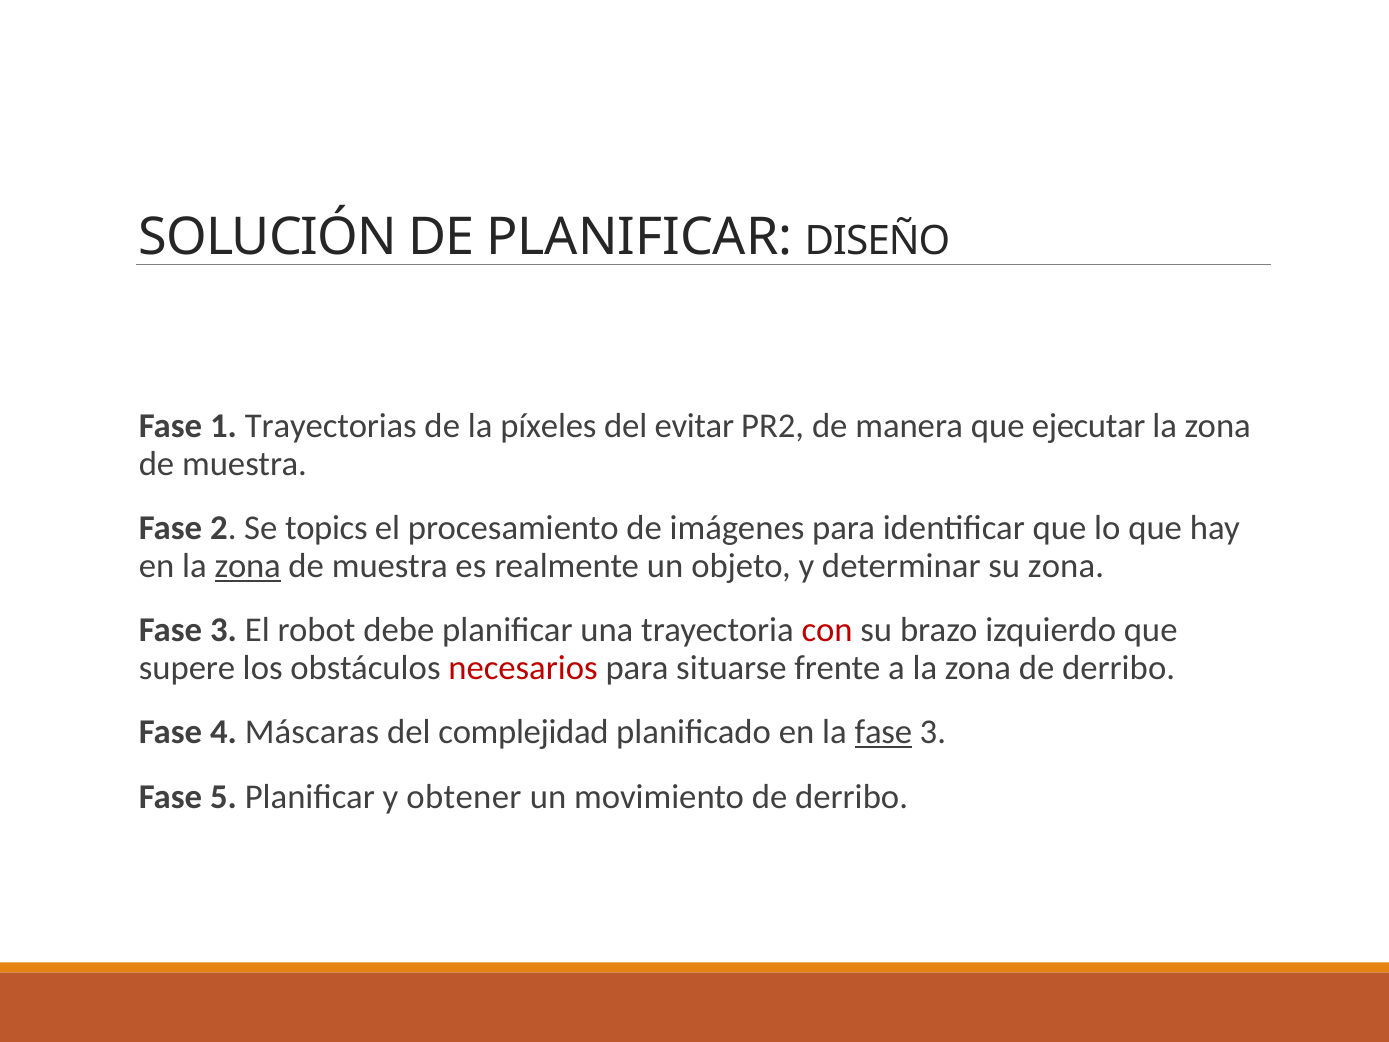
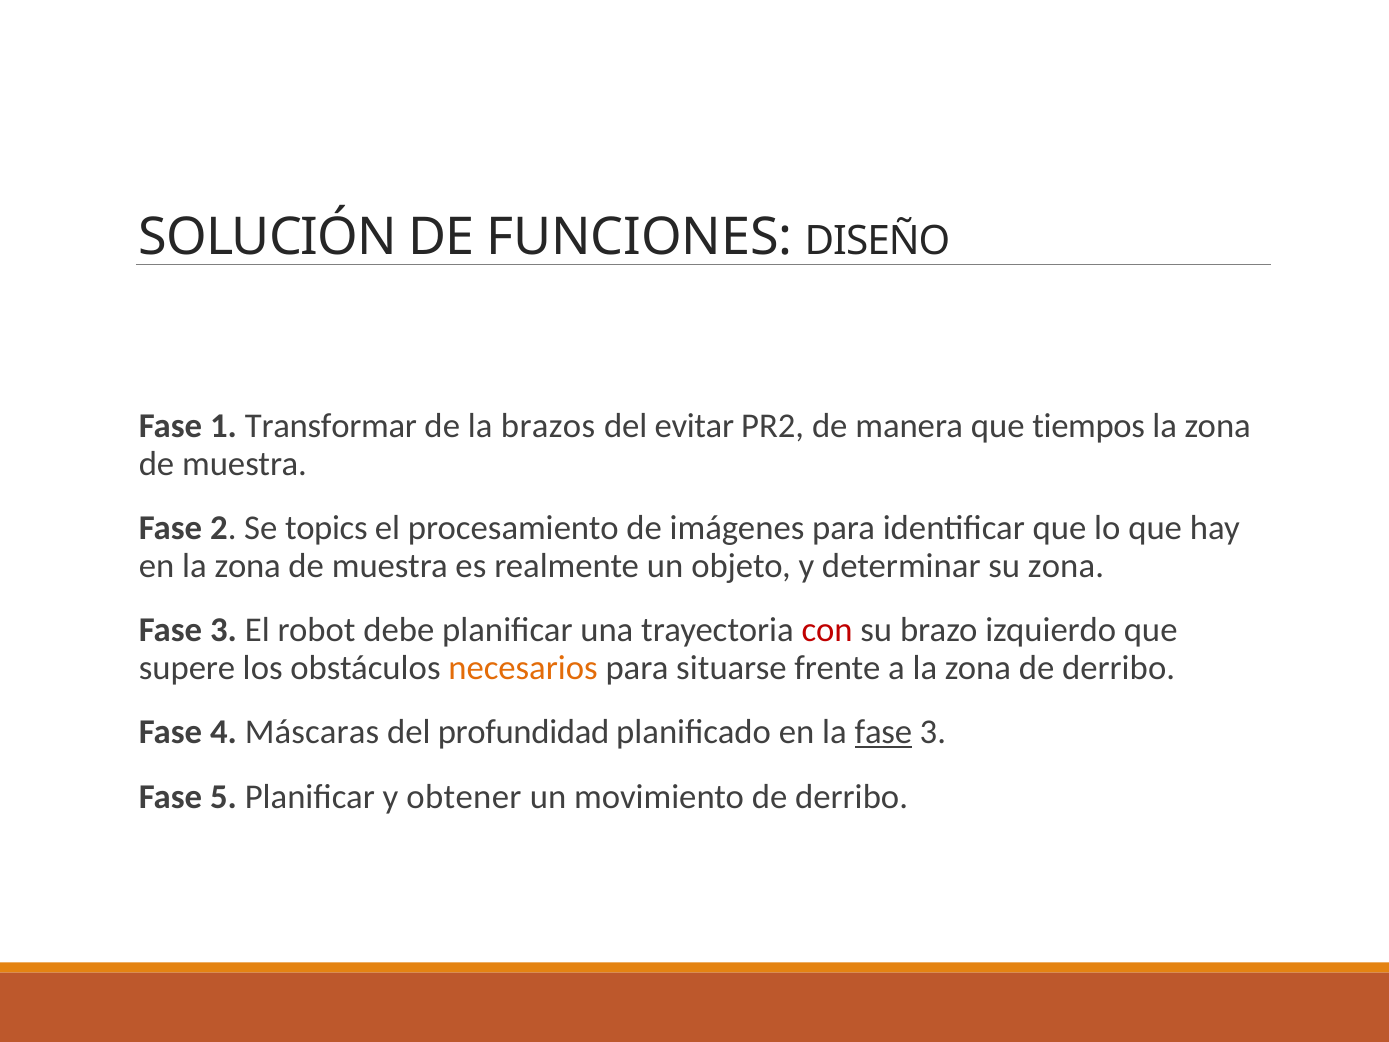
DE PLANIFICAR: PLANIFICAR -> FUNCIONES
Trayectorias: Trayectorias -> Transformar
píxeles: píxeles -> brazos
ejecutar: ejecutar -> tiempos
zona at (248, 566) underline: present -> none
necesarios colour: red -> orange
complejidad: complejidad -> profundidad
